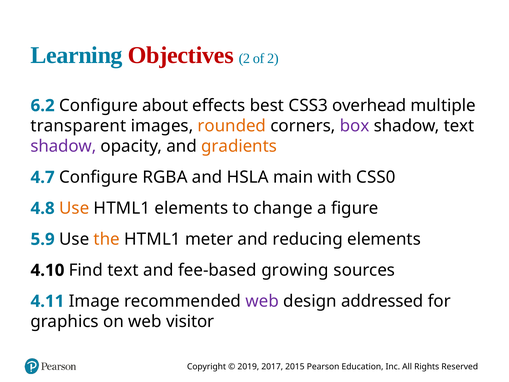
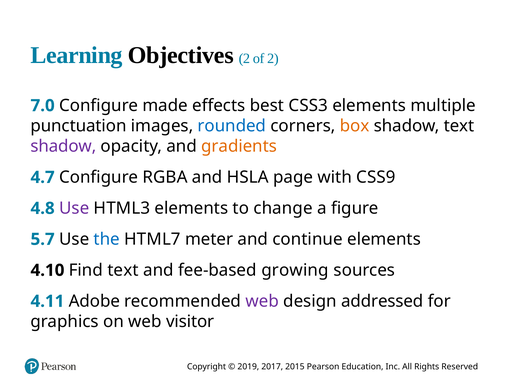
Objectives colour: red -> black
6.2: 6.2 -> 7.0
about: about -> made
S 3 overhead: overhead -> elements
transparent: transparent -> punctuation
rounded colour: orange -> blue
box colour: purple -> orange
main: main -> page
0: 0 -> 9
Use at (74, 208) colour: orange -> purple
1 at (145, 208): 1 -> 3
5.9: 5.9 -> 5.7
the colour: orange -> blue
1 at (176, 239): 1 -> 7
reducing: reducing -> continue
Image: Image -> Adobe
